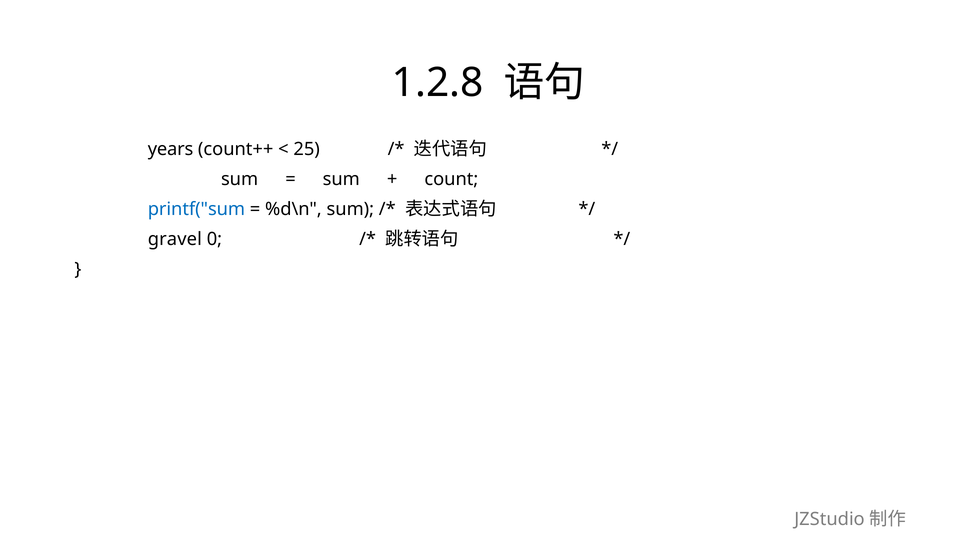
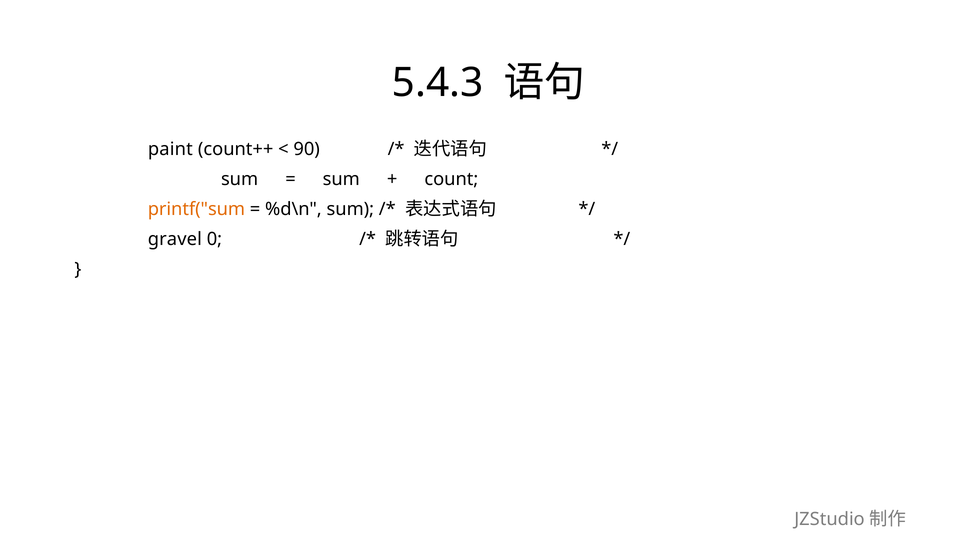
1.2.8: 1.2.8 -> 5.4.3
years: years -> paint
25: 25 -> 90
printf("sum colour: blue -> orange
